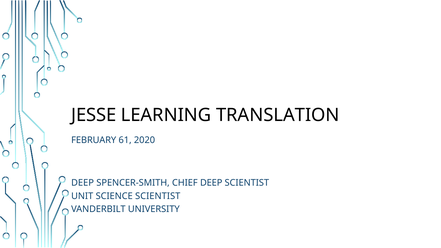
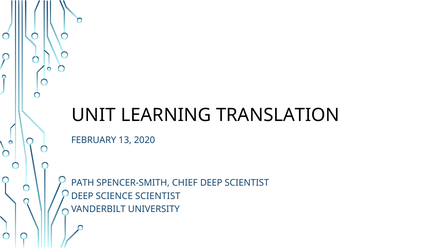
JESSE: JESSE -> UNIT
61: 61 -> 13
DEEP at (83, 183): DEEP -> PATH
UNIT at (82, 196): UNIT -> DEEP
